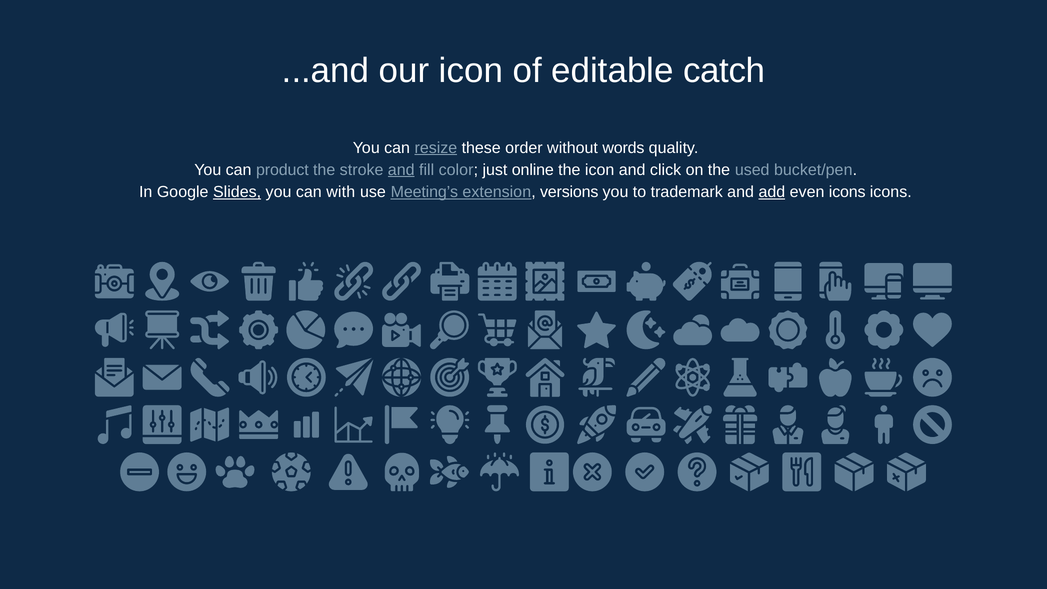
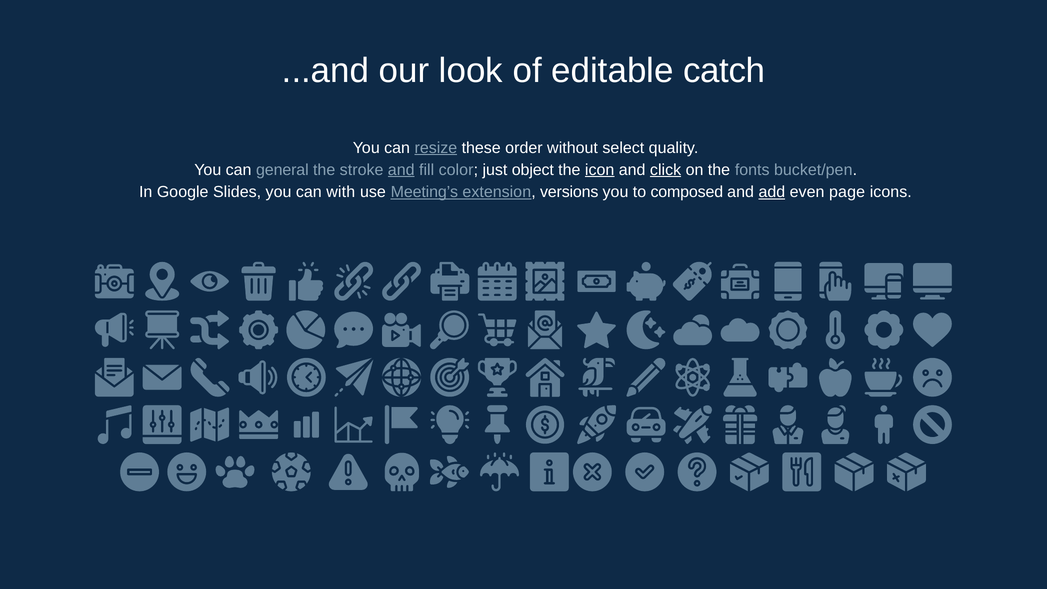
our icon: icon -> look
words: words -> select
product: product -> general
online: online -> object
icon at (600, 170) underline: none -> present
click underline: none -> present
used: used -> fonts
Slides underline: present -> none
trademark: trademark -> composed
even icons: icons -> page
